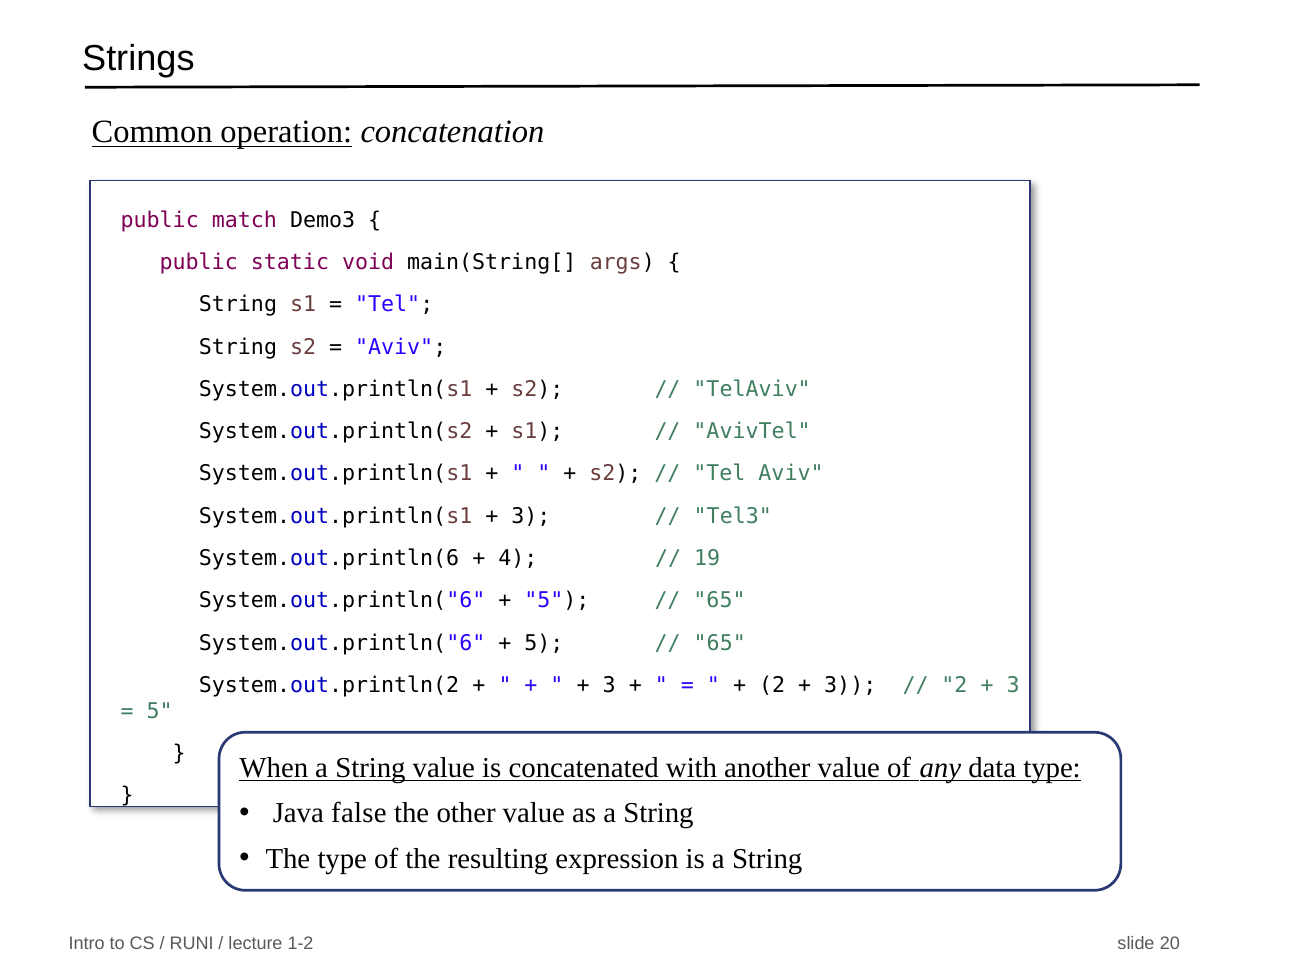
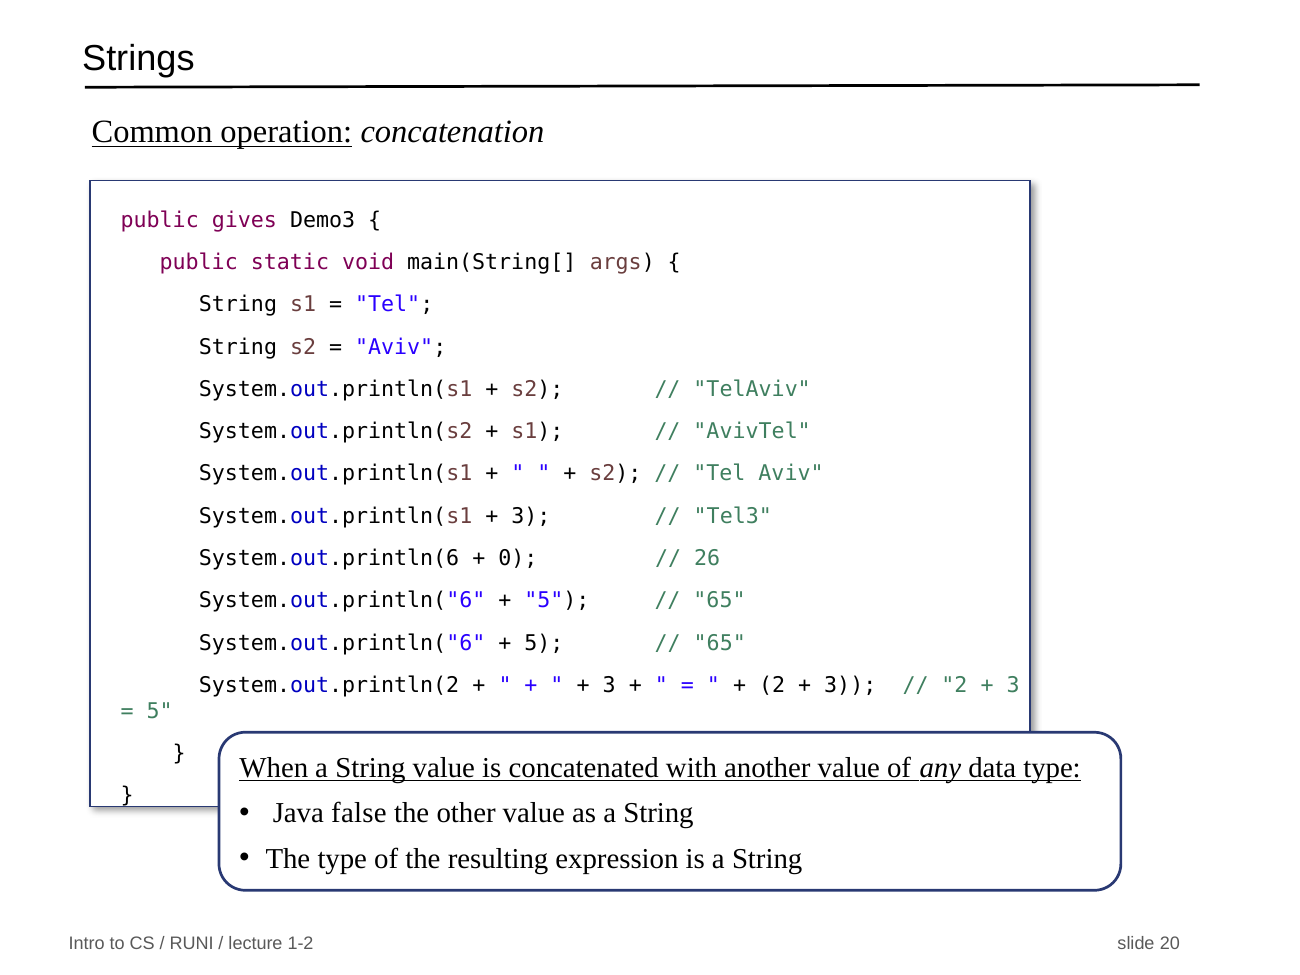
match: match -> gives
4: 4 -> 0
19: 19 -> 26
